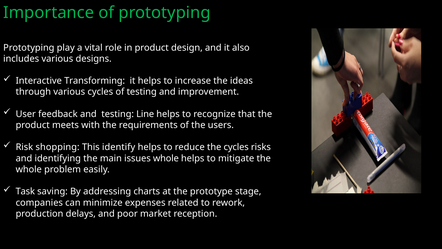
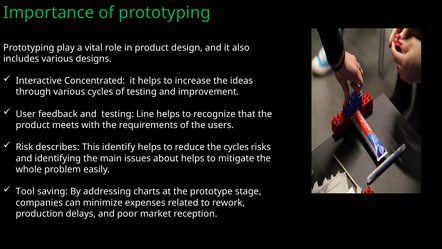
Transforming: Transforming -> Concentrated
shopping: shopping -> describes
issues whole: whole -> about
Task: Task -> Tool
